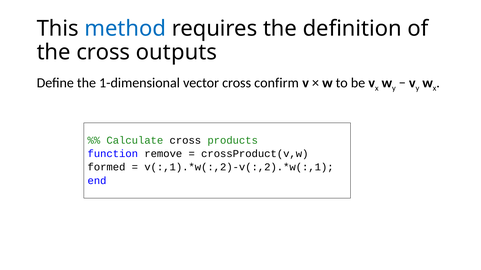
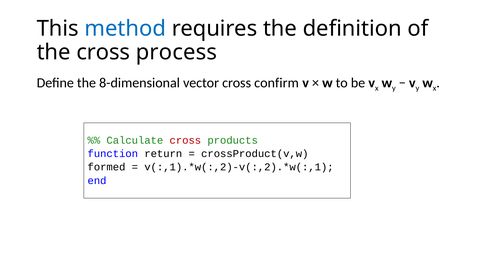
outputs: outputs -> process
1-dimensional: 1-dimensional -> 8-dimensional
cross at (185, 141) colour: black -> red
remove: remove -> return
